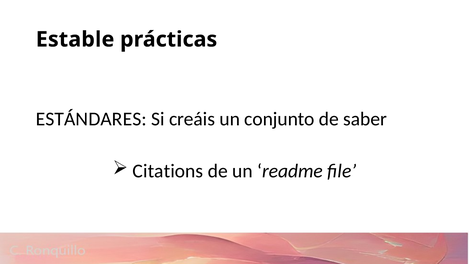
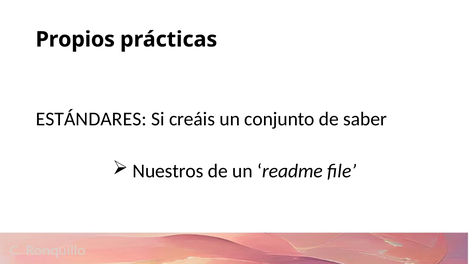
Estable: Estable -> Propios
Citations: Citations -> Nuestros
